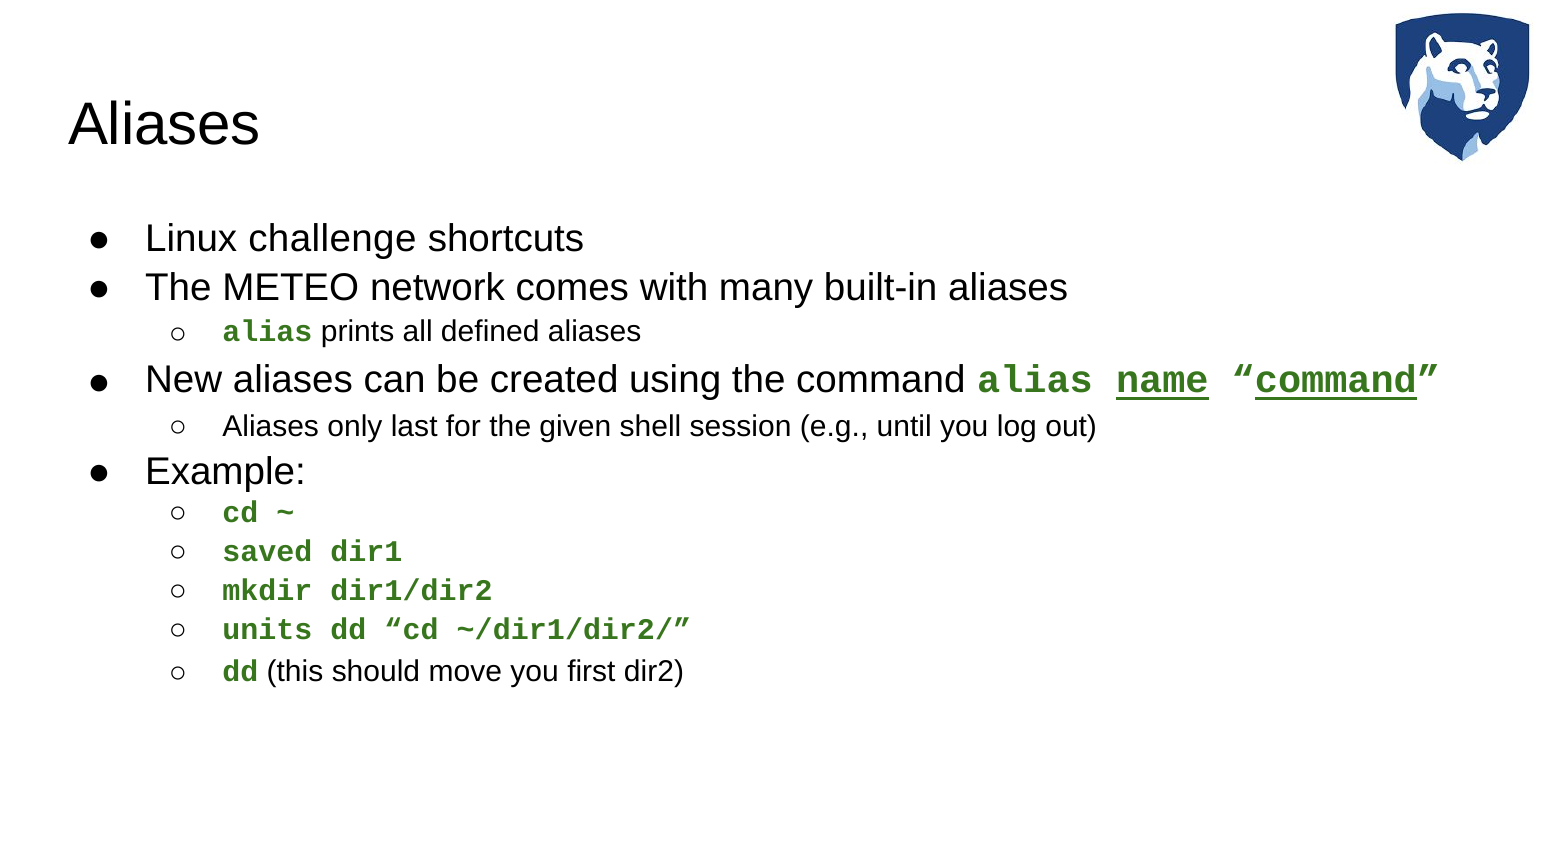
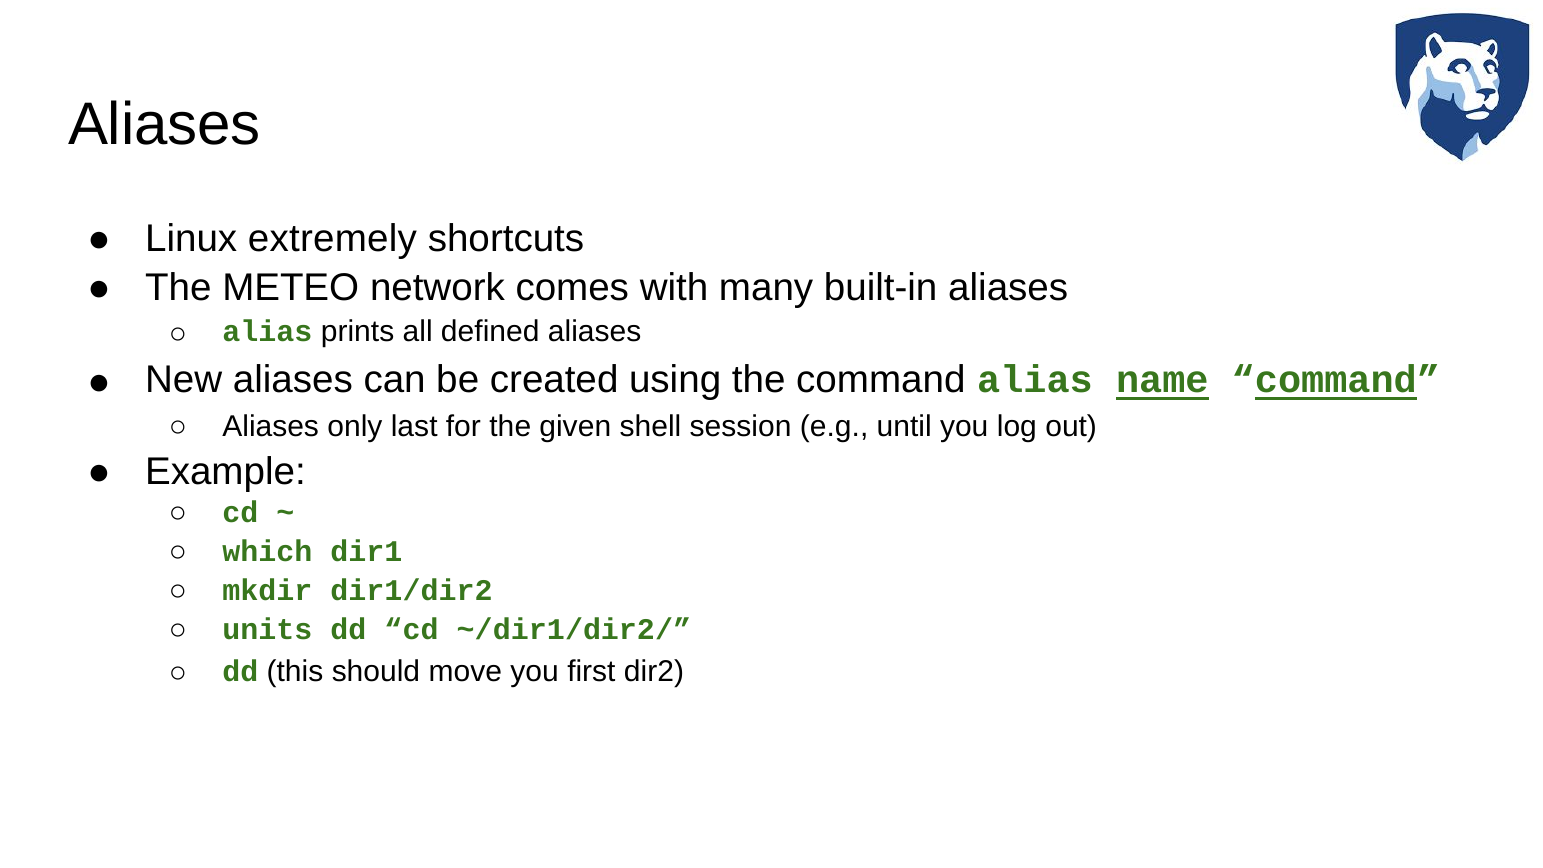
challenge: challenge -> extremely
saved: saved -> which
